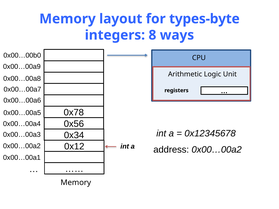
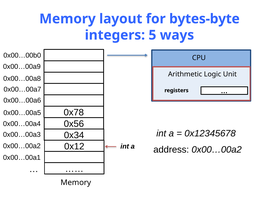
types-byte: types-byte -> bytes-byte
8: 8 -> 5
